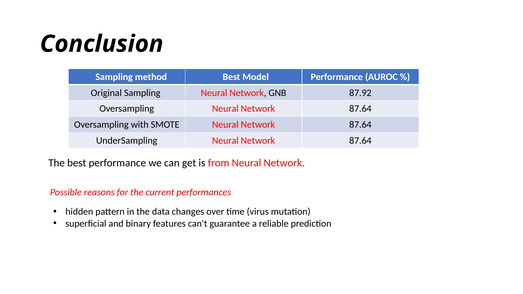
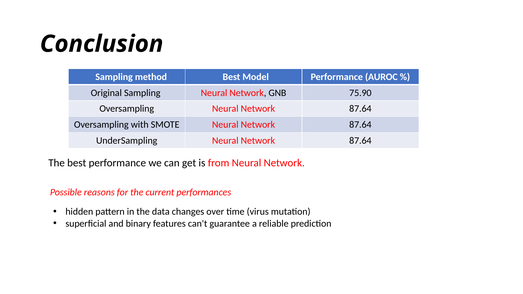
87.92: 87.92 -> 75.90
